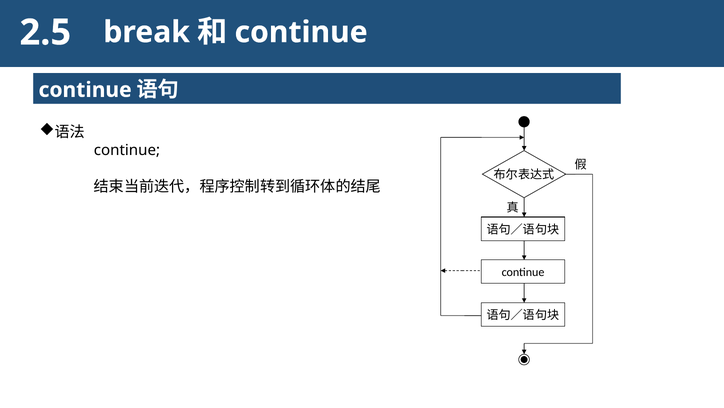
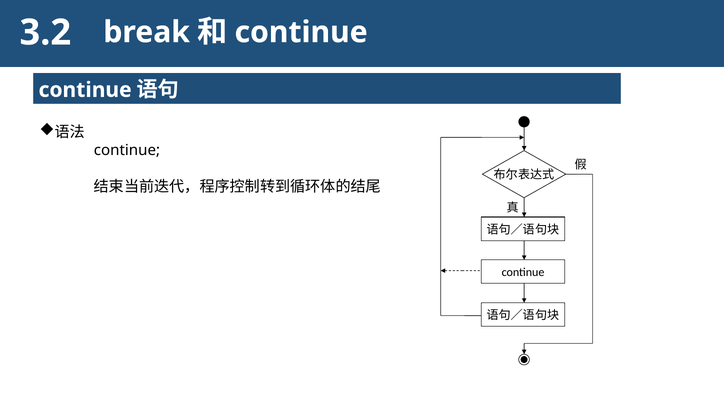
2.5: 2.5 -> 3.2
